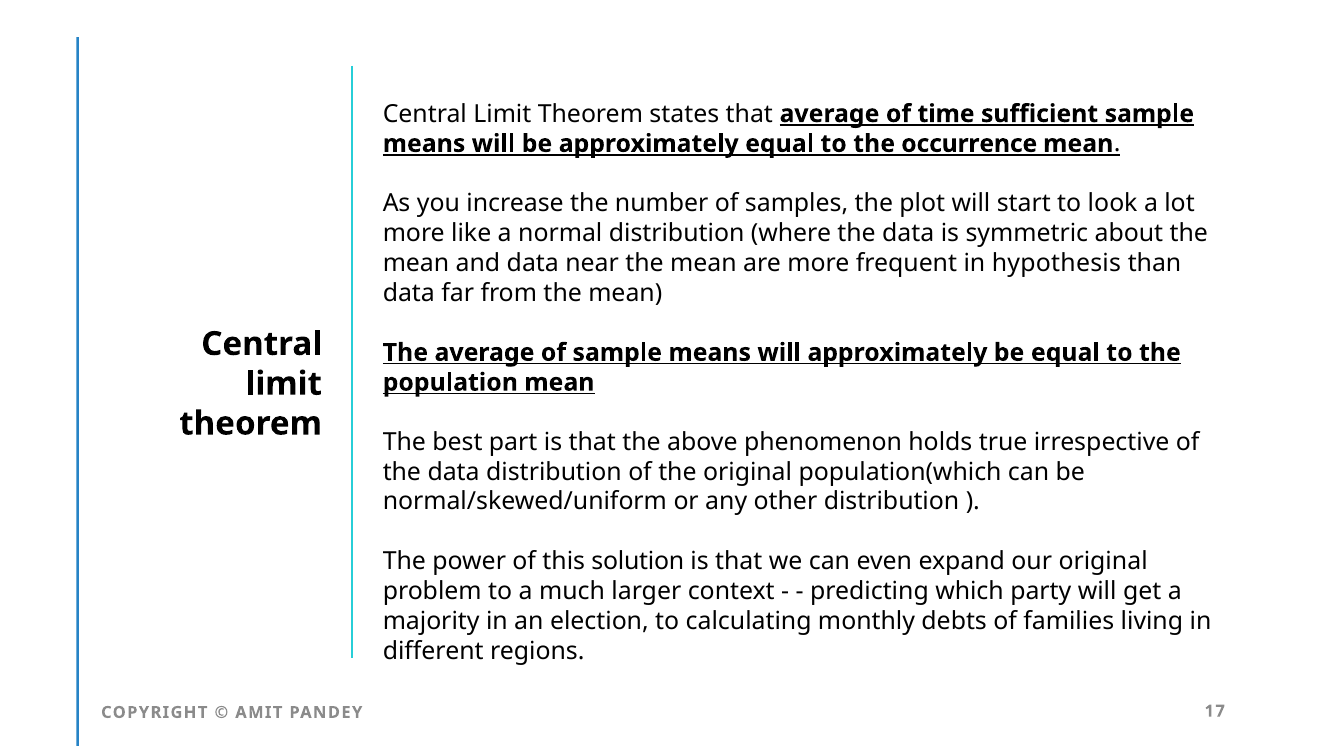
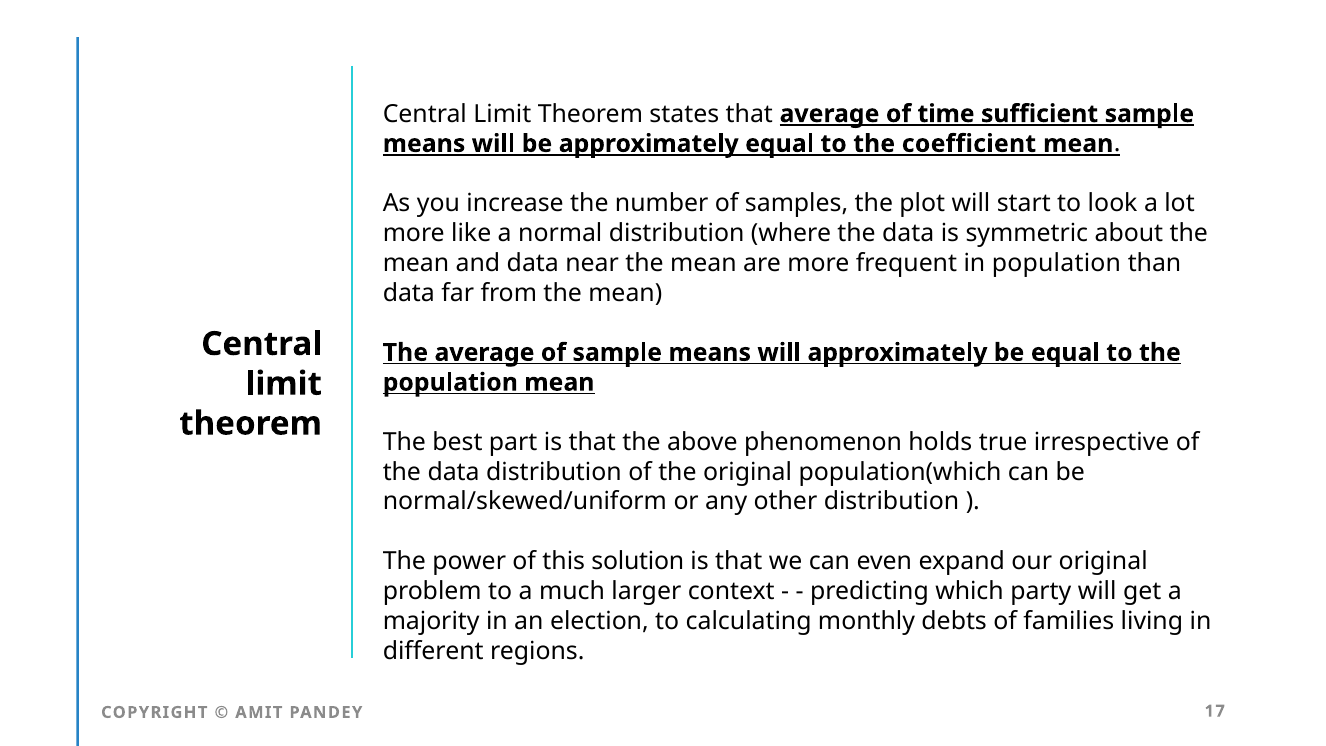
occurrence: occurrence -> coefficient
in hypothesis: hypothesis -> population
